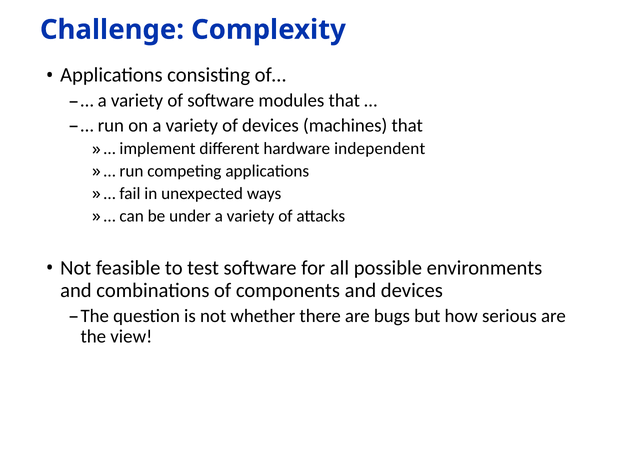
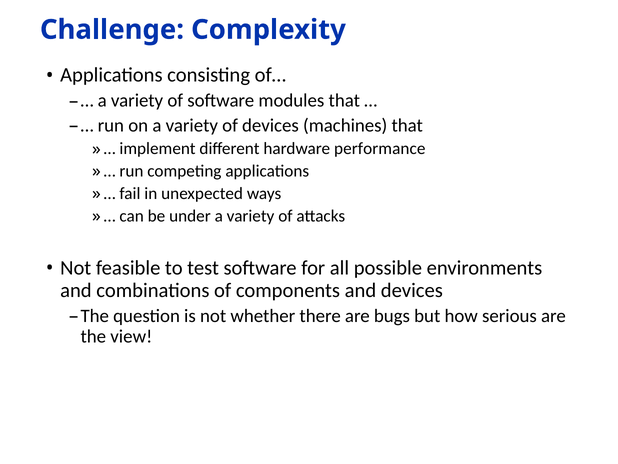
independent: independent -> performance
